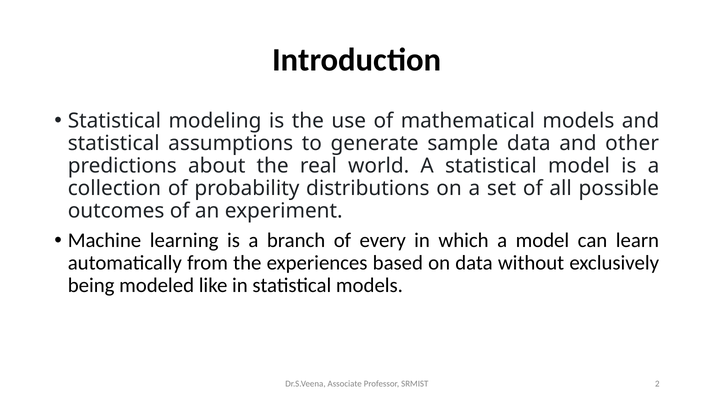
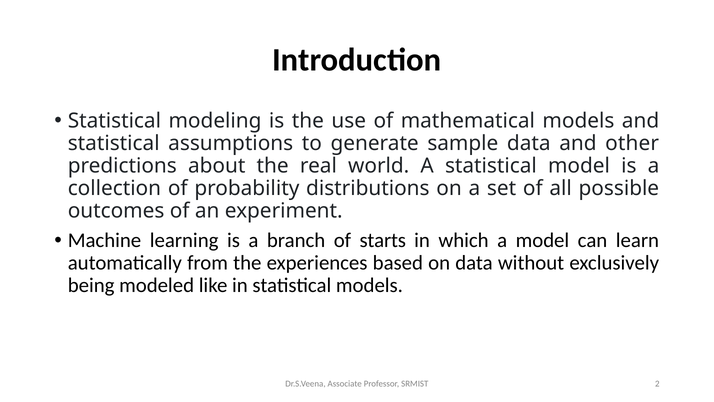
every: every -> starts
